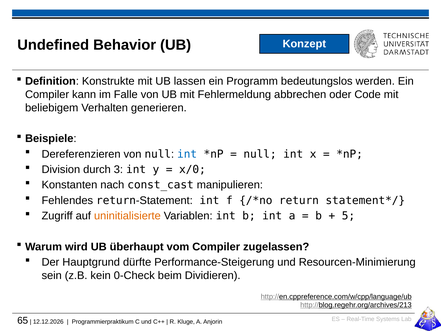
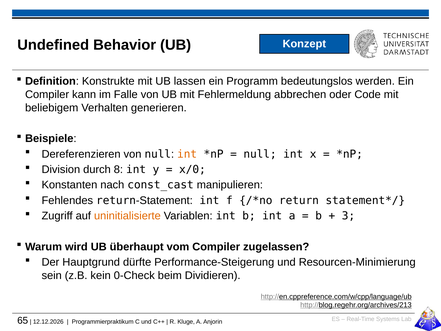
int at (187, 154) colour: blue -> orange
3: 3 -> 8
5: 5 -> 3
